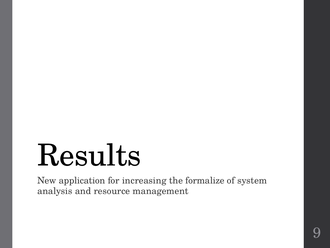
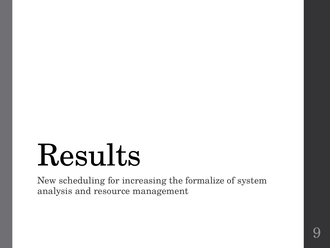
application: application -> scheduling
